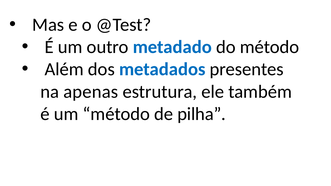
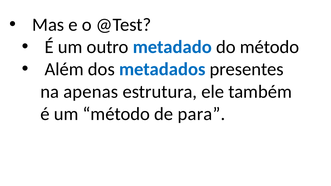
pilha: pilha -> para
